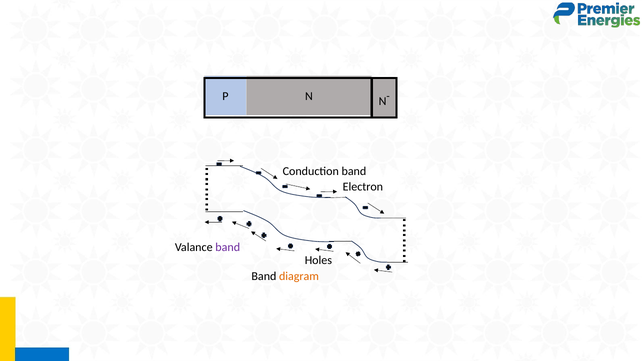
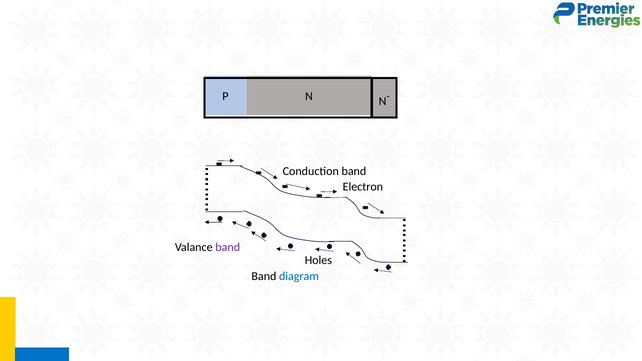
diagram colour: orange -> blue
